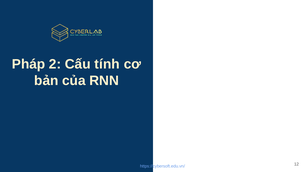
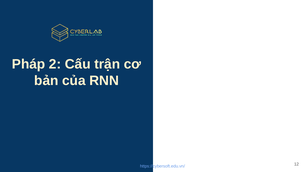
tính: tính -> trận
